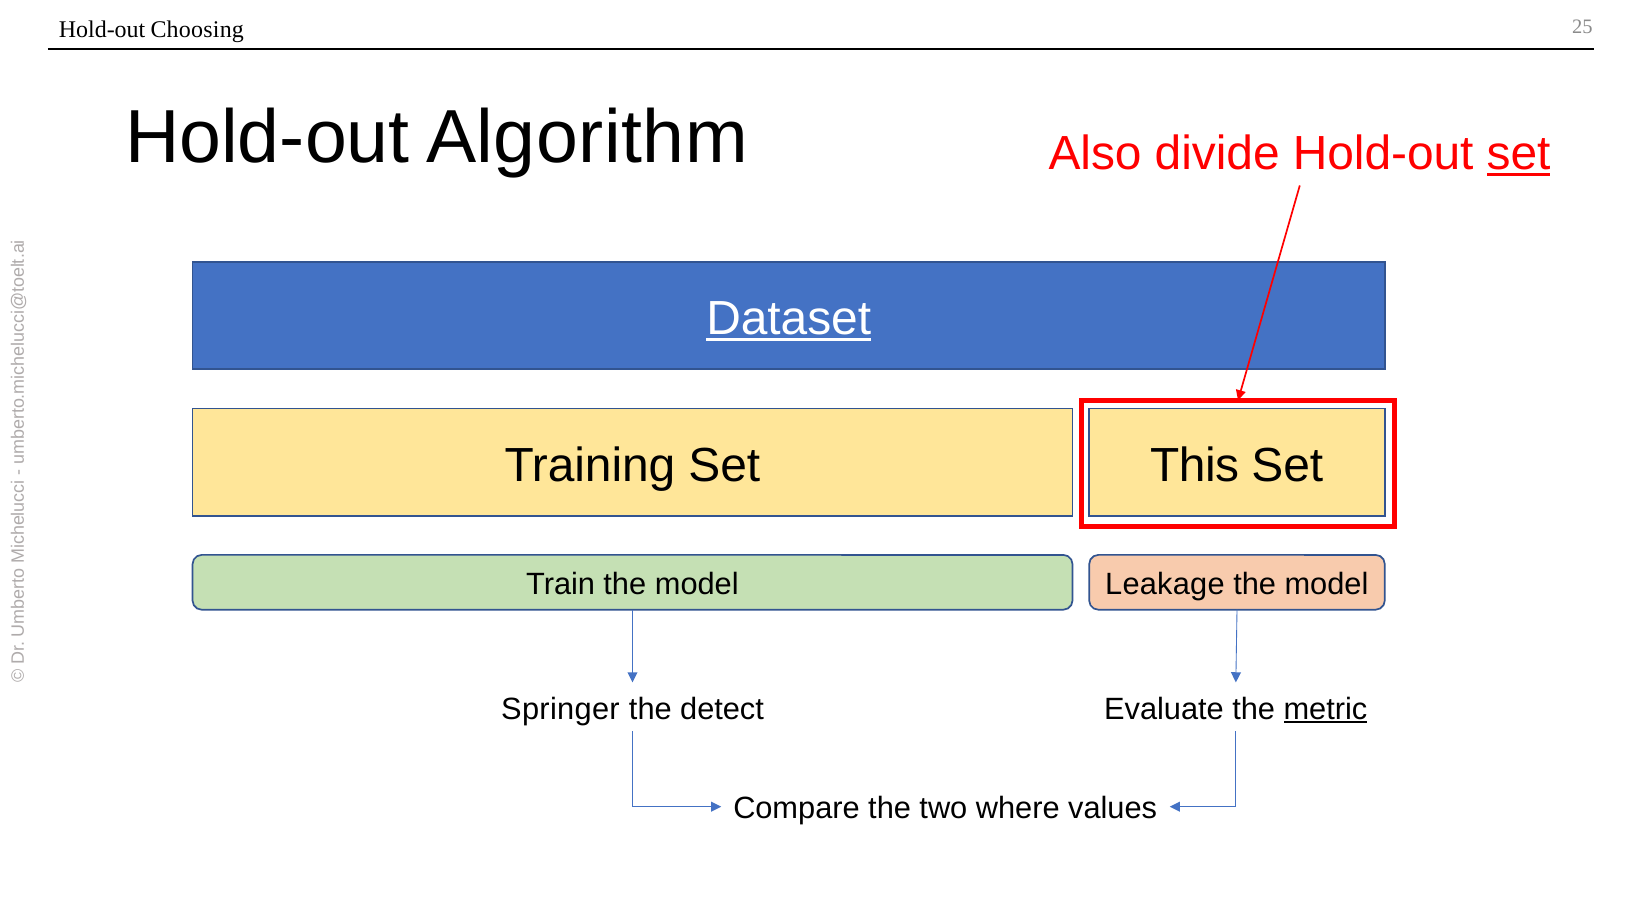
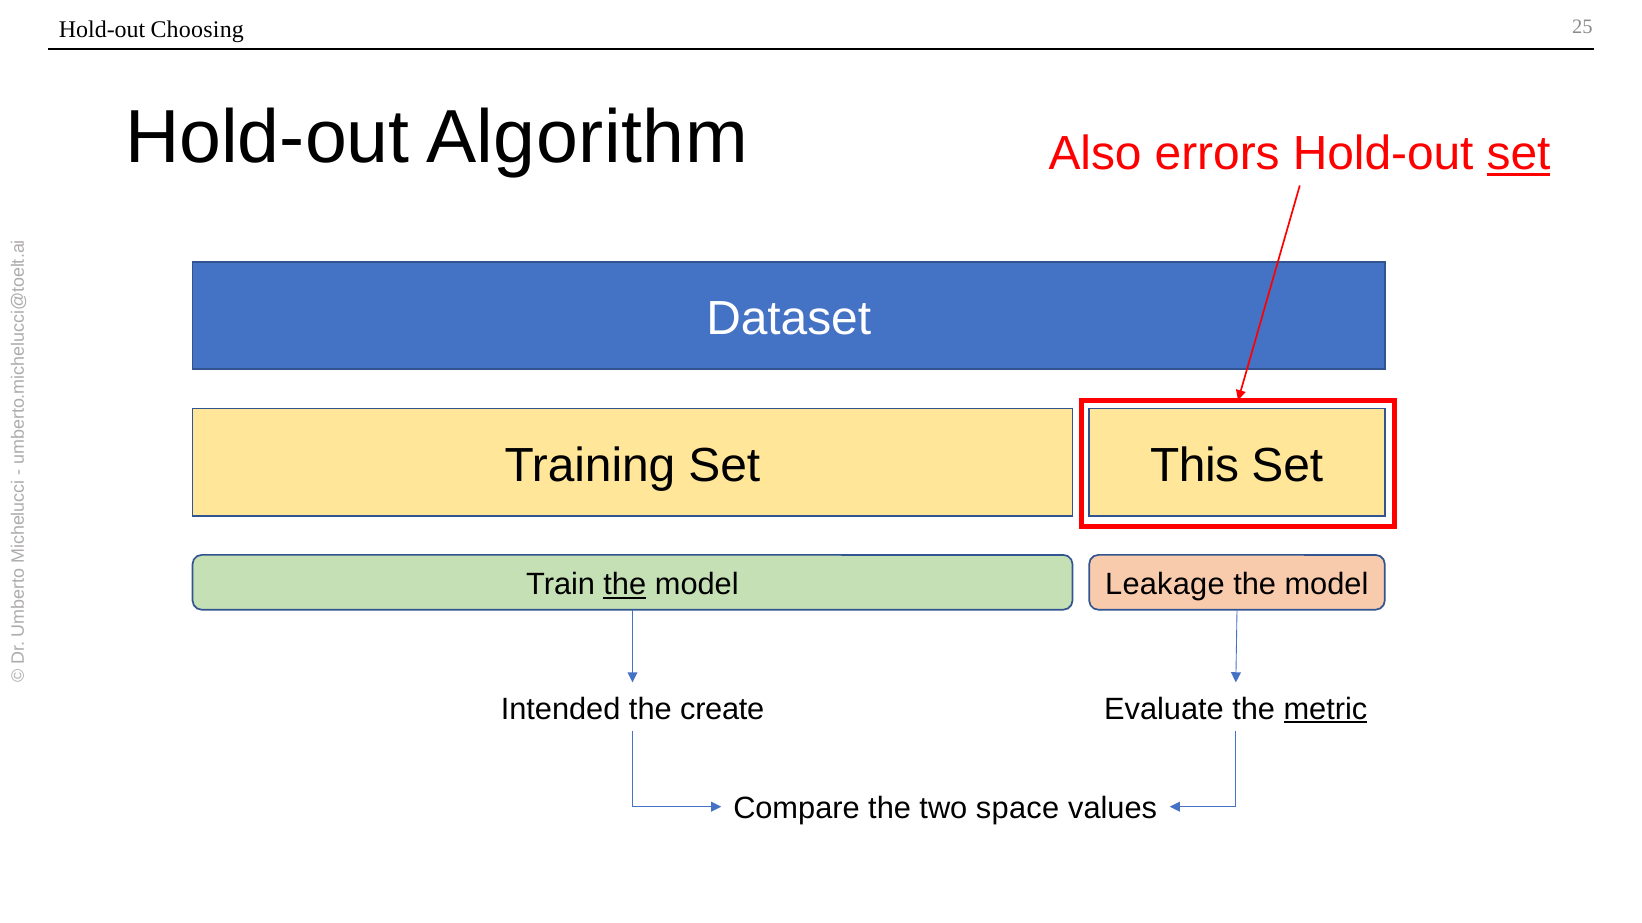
divide: divide -> errors
Dataset underline: present -> none
the at (625, 585) underline: none -> present
Springer: Springer -> Intended
detect: detect -> create
where: where -> space
